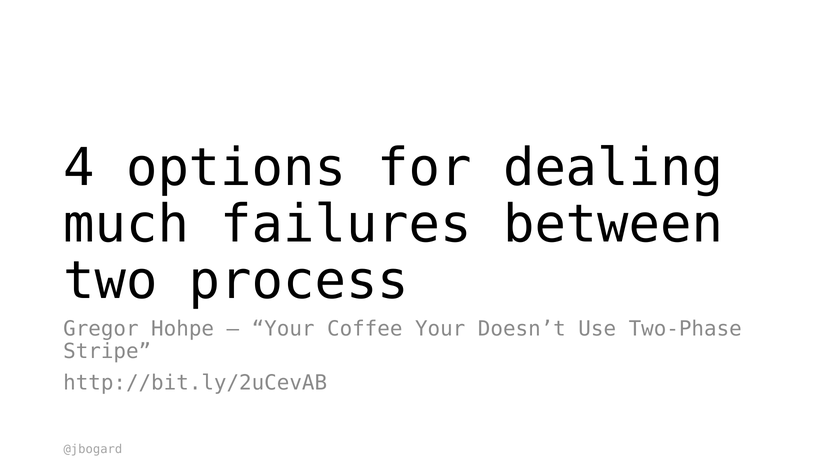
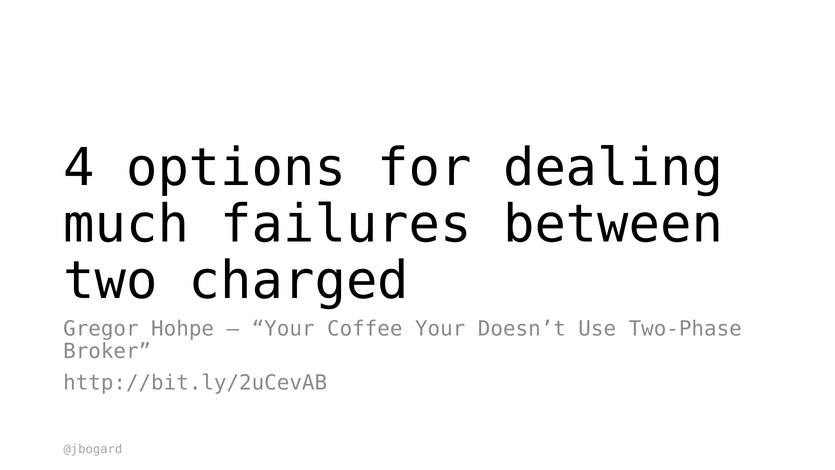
process: process -> charged
Stripe: Stripe -> Broker
